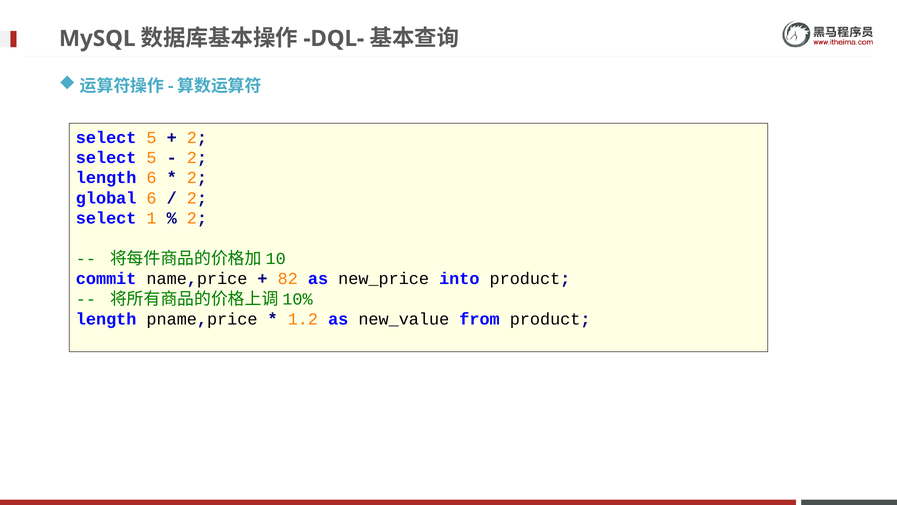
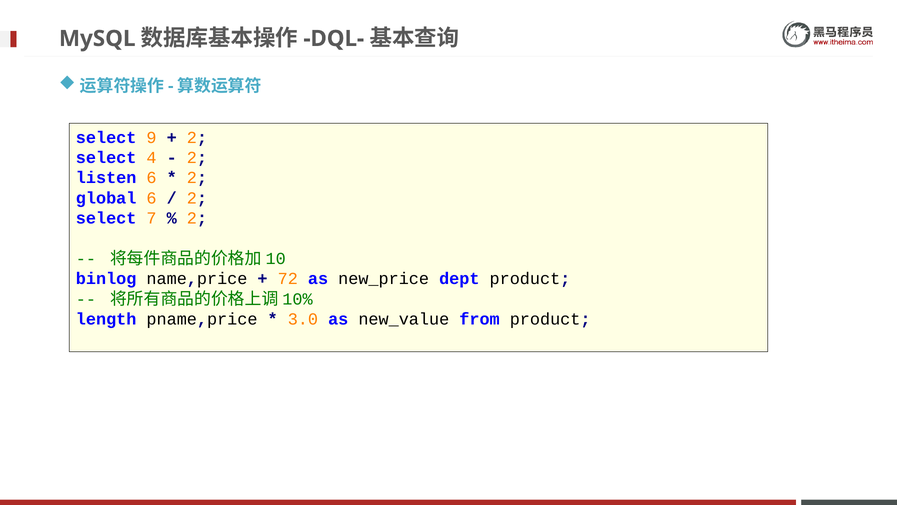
5 at (152, 137): 5 -> 9
5 at (152, 158): 5 -> 4
length at (106, 178): length -> listen
1: 1 -> 7
commit: commit -> binlog
82: 82 -> 72
into: into -> dept
1.2: 1.2 -> 3.0
